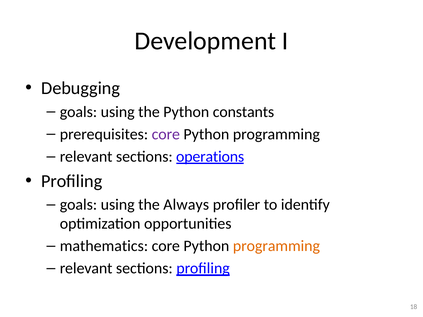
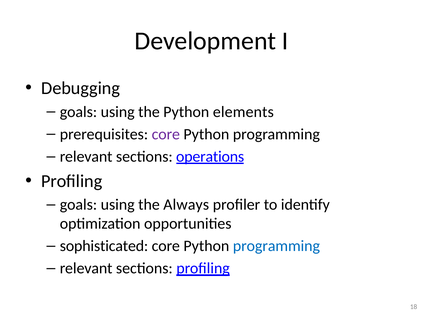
constants: constants -> elements
mathematics: mathematics -> sophisticated
programming at (276, 246) colour: orange -> blue
